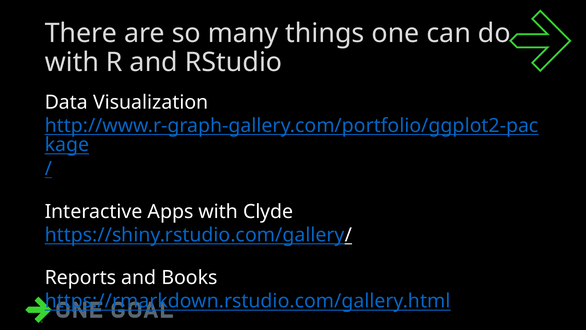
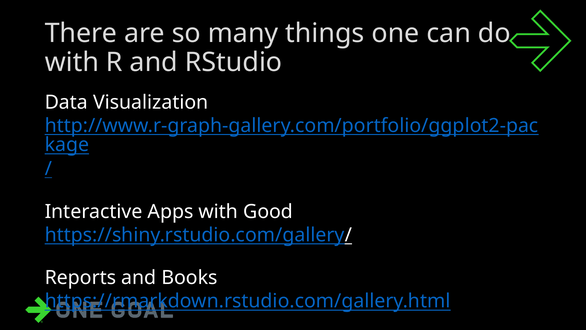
Clyde: Clyde -> Good
